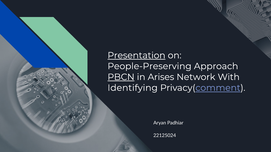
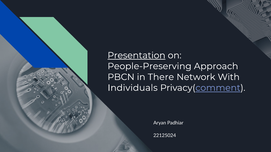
PBCN underline: present -> none
Arises: Arises -> There
Identifying: Identifying -> Individuals
